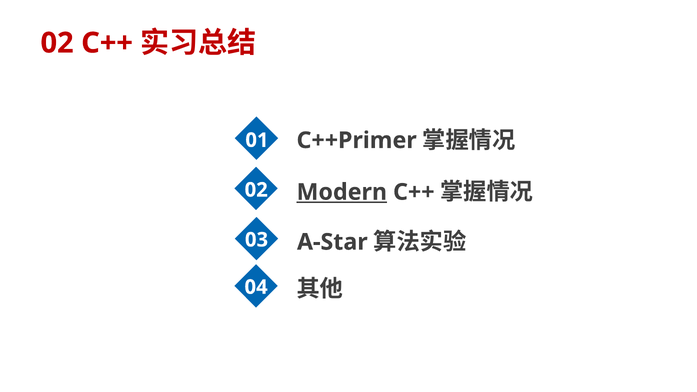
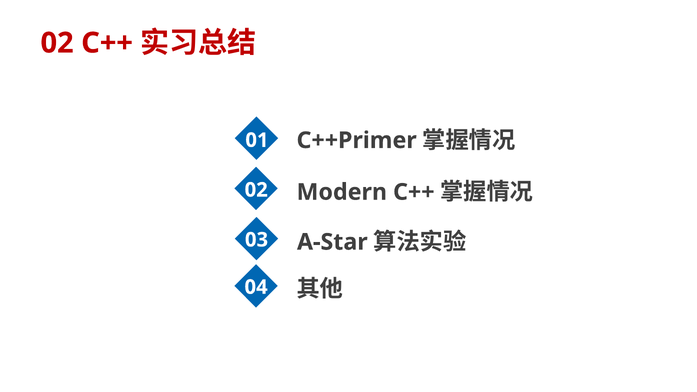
Modern underline: present -> none
